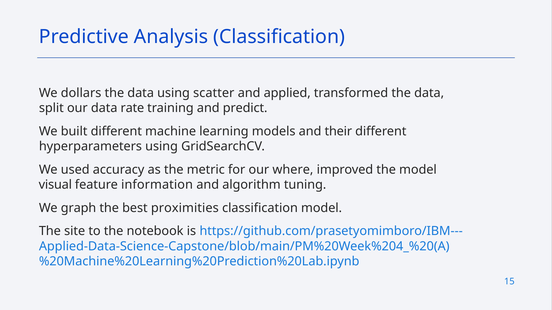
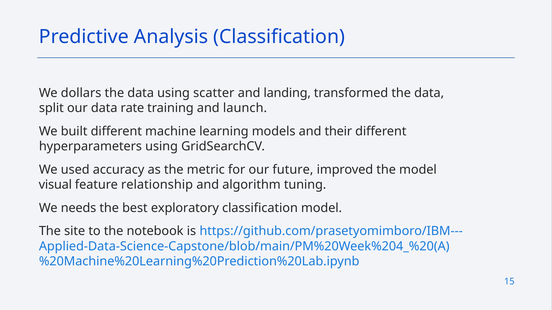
applied: applied -> landing
predict: predict -> launch
where: where -> future
information: information -> relationship
graph: graph -> needs
proximities: proximities -> exploratory
